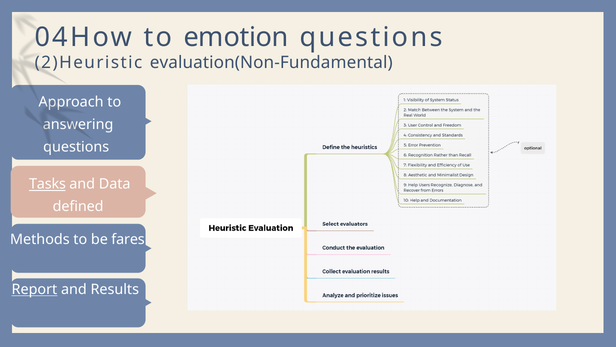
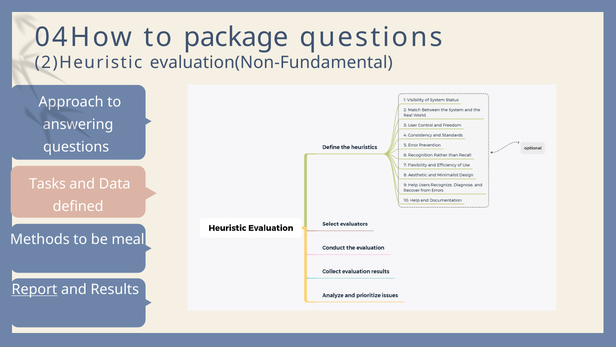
emotion: emotion -> package
Tasks underline: present -> none
fares: fares -> meal
